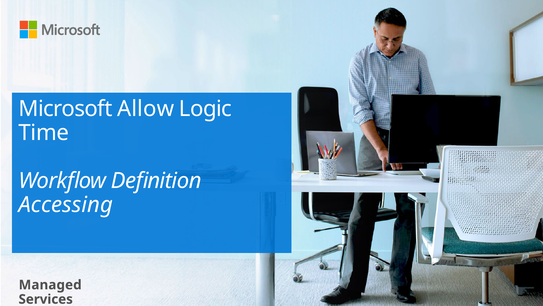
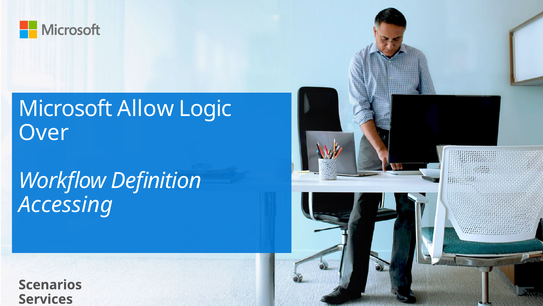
Time: Time -> Over
Managed: Managed -> Scenarios
